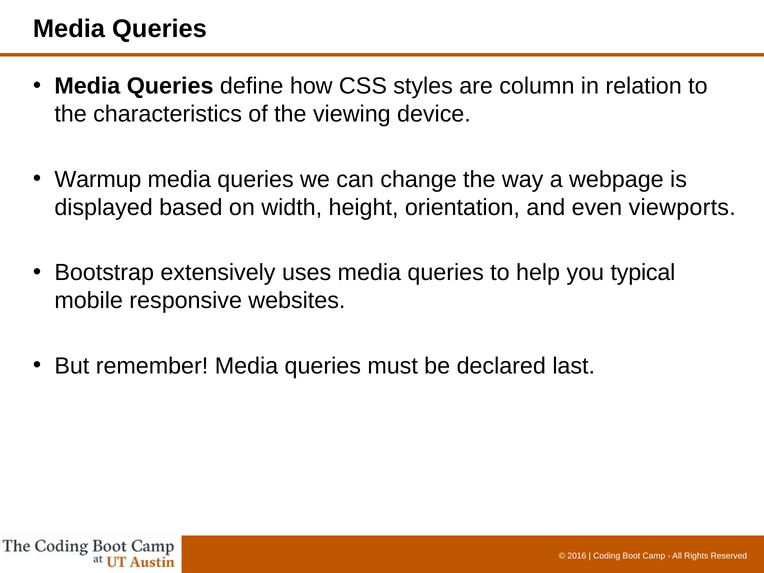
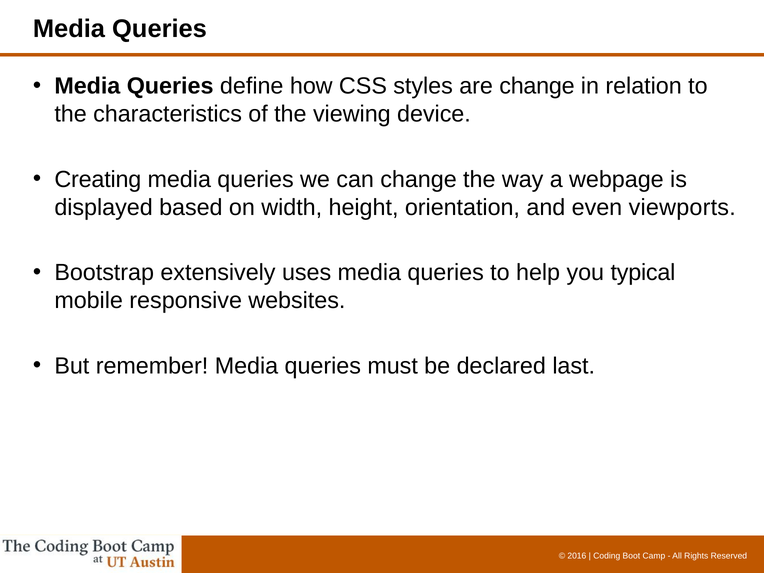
are column: column -> change
Warmup: Warmup -> Creating
